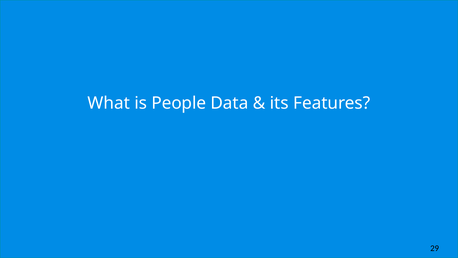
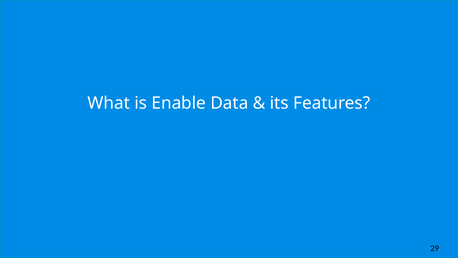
People: People -> Enable
